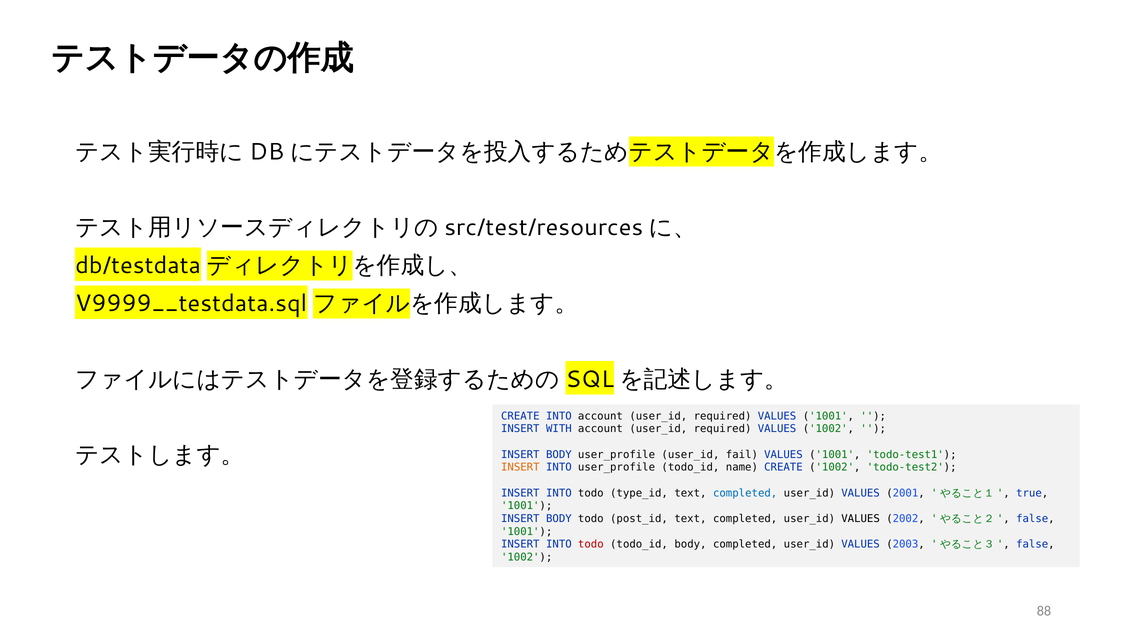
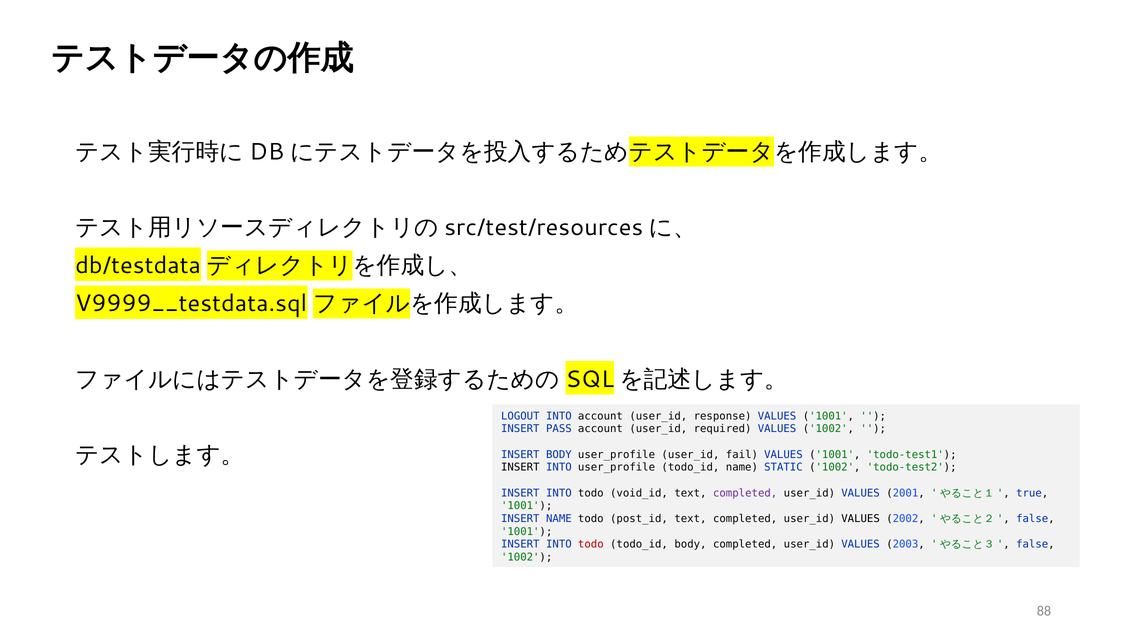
CREATE at (520, 416): CREATE -> LOGOUT
INTO account user_id required: required -> response
WITH: WITH -> PASS
INSERT at (520, 467) colour: orange -> black
name CREATE: CREATE -> STATIC
type_id: type_id -> void_id
completed at (745, 493) colour: blue -> purple
BODY at (559, 519): BODY -> NAME
